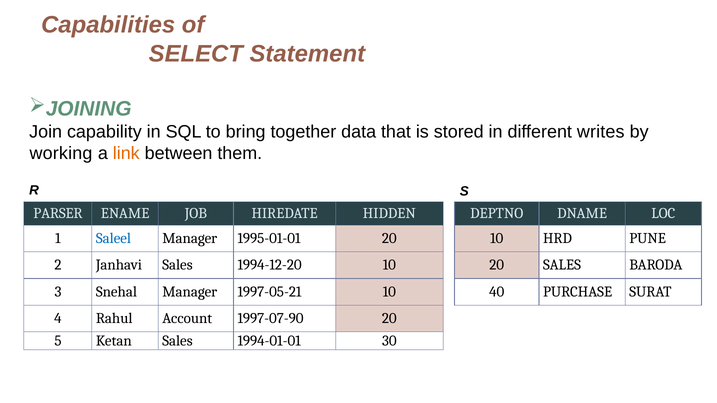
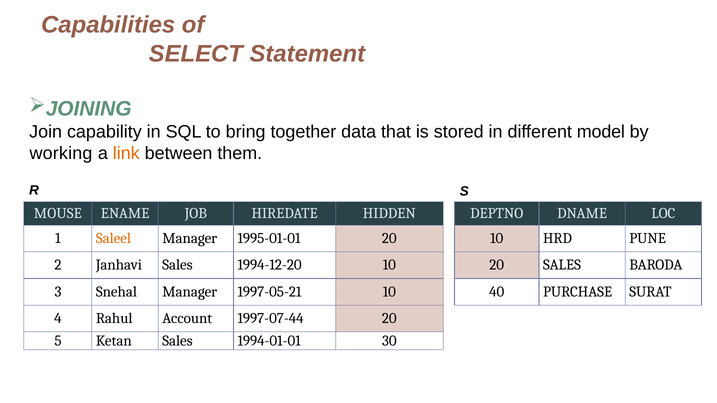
writes: writes -> model
PARSER: PARSER -> MOUSE
Saleel colour: blue -> orange
1997-07-90: 1997-07-90 -> 1997-07-44
